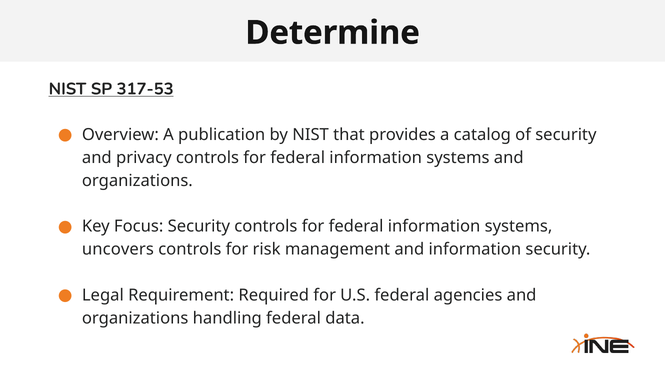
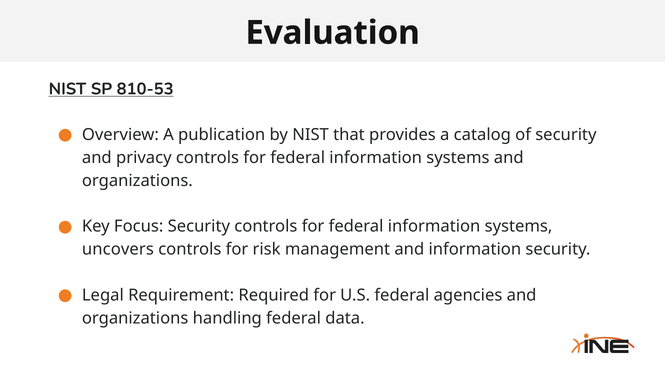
Determine: Determine -> Evaluation
317-53: 317-53 -> 810-53
